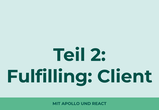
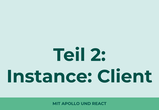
Fulfilling: Fulfilling -> Instance
